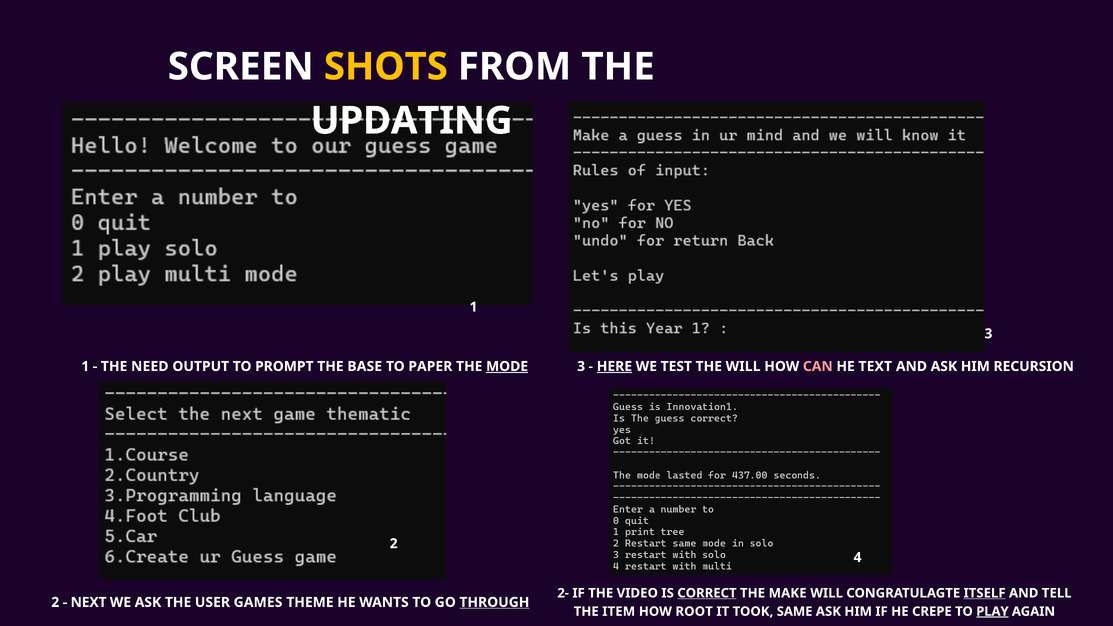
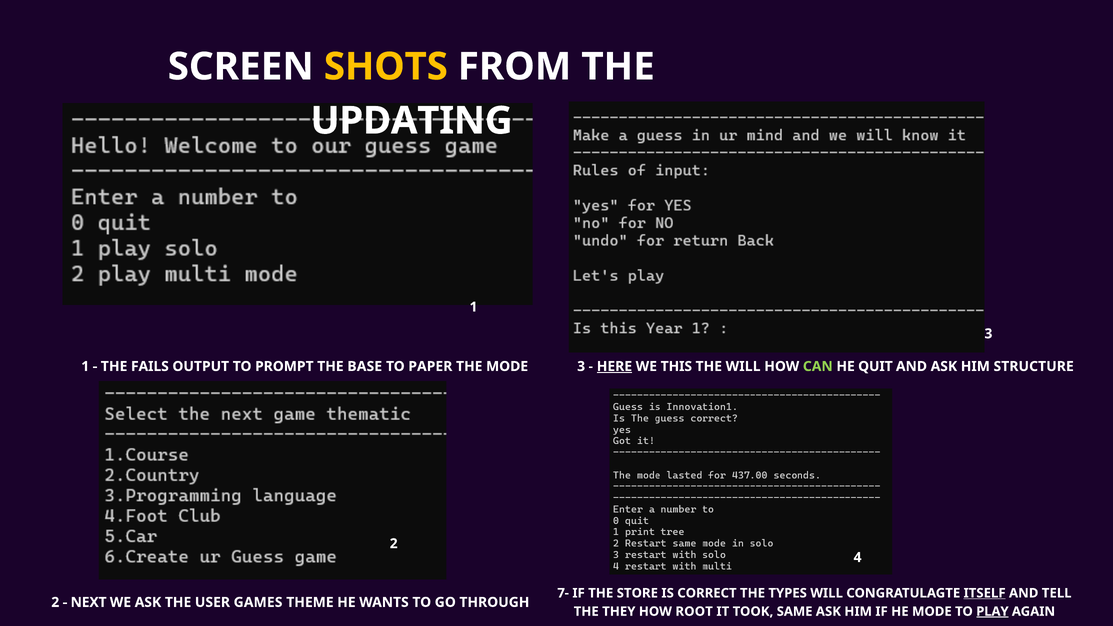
NEED: NEED -> FAILS
MODE at (507, 366) underline: present -> none
TEST: TEST -> THIS
CAN colour: pink -> light green
TEXT: TEXT -> QUIT
RECURSION: RECURSION -> STRUCTURE
2-: 2- -> 7-
VIDEO: VIDEO -> STORE
CORRECT underline: present -> none
MAKE: MAKE -> TYPES
THROUGH underline: present -> none
ITEM: ITEM -> THEY
HE CREPE: CREPE -> MODE
